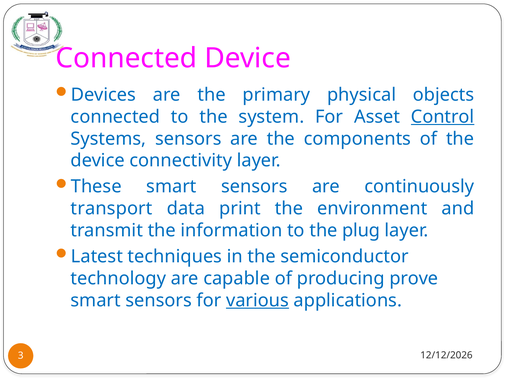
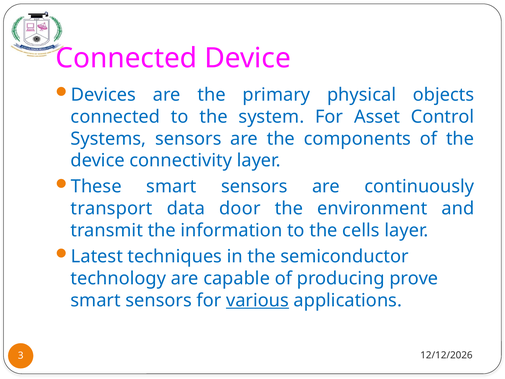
Control underline: present -> none
print: print -> door
plug: plug -> cells
